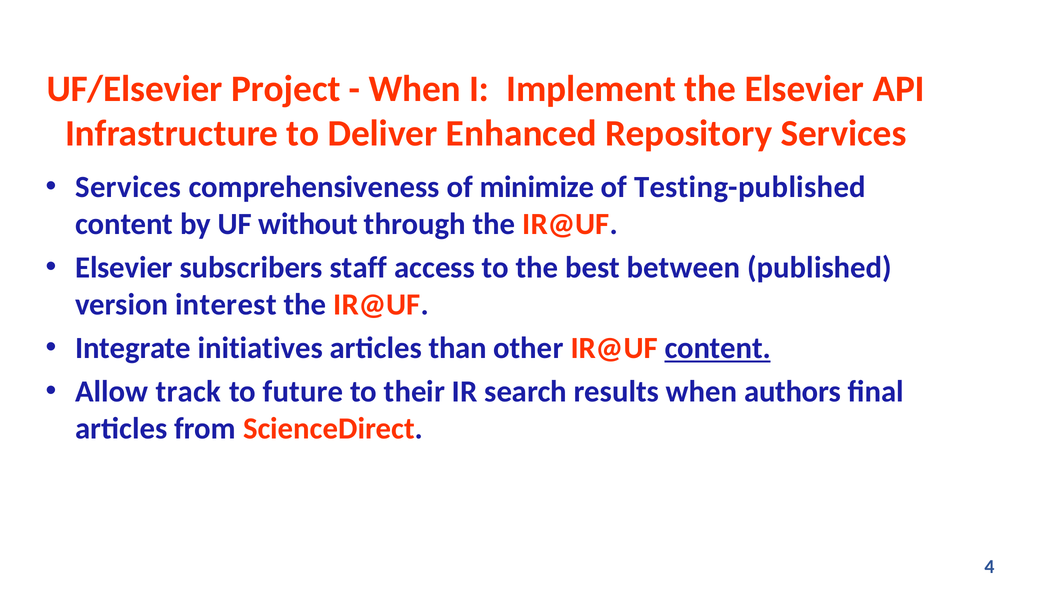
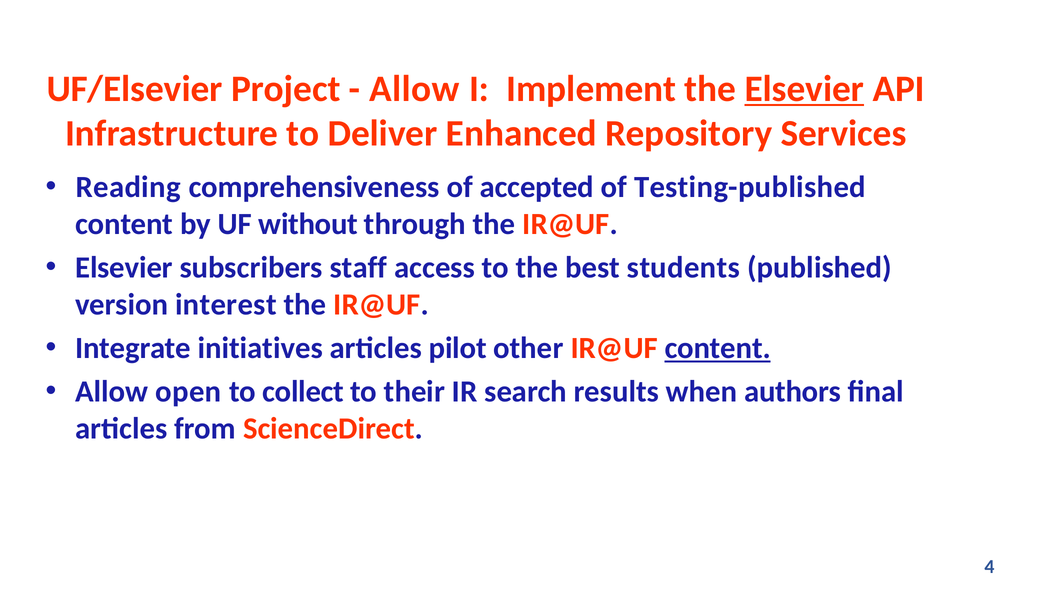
When at (415, 89): When -> Allow
Elsevier at (804, 89) underline: none -> present
Services at (128, 187): Services -> Reading
minimize: minimize -> accepted
between: between -> students
than: than -> pilot
track: track -> open
future: future -> collect
